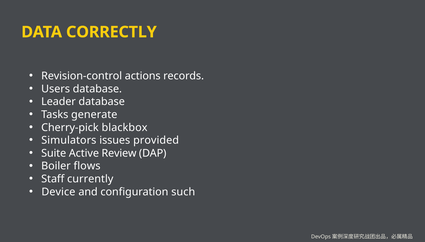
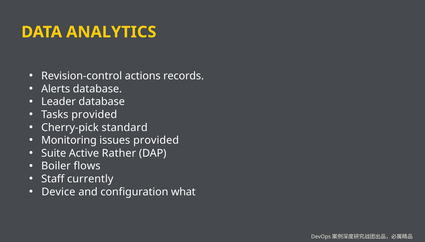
CORRECTLY: CORRECTLY -> ANALYTICS
Users: Users -> Alerts
Tasks generate: generate -> provided
blackbox: blackbox -> standard
Simulators: Simulators -> Monitoring
Review: Review -> Rather
such: such -> what
